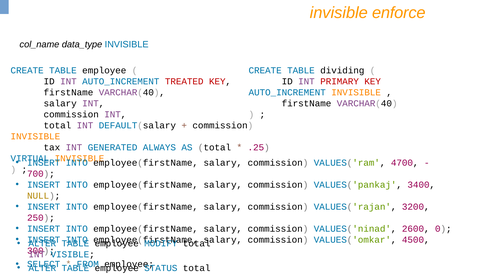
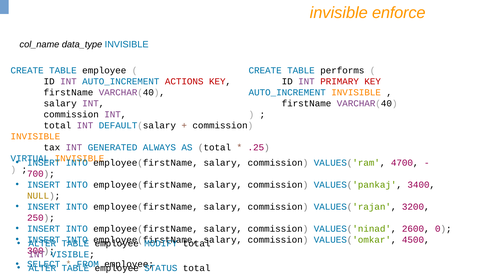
dividing: dividing -> performs
TREATED: TREATED -> ACTIONS
